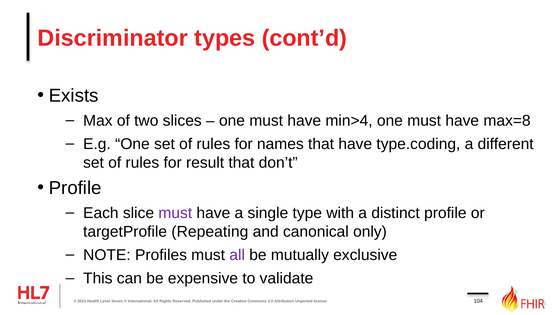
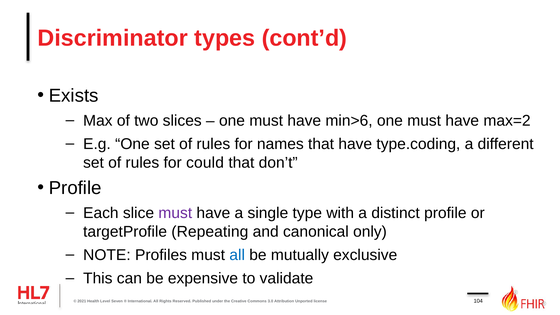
min>4: min>4 -> min>6
max=8: max=8 -> max=2
result: result -> could
all at (237, 255) colour: purple -> blue
